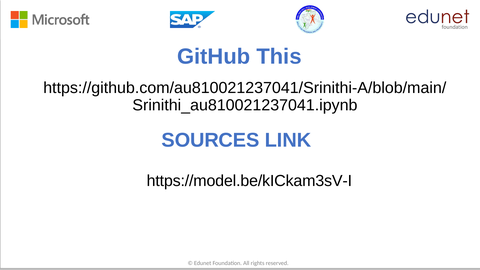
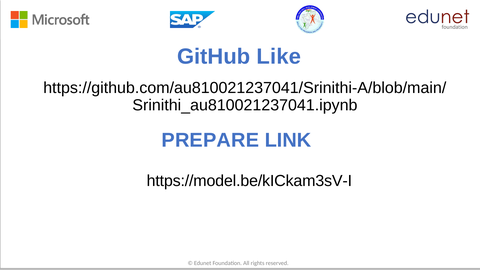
This: This -> Like
SOURCES: SOURCES -> PREPARE
